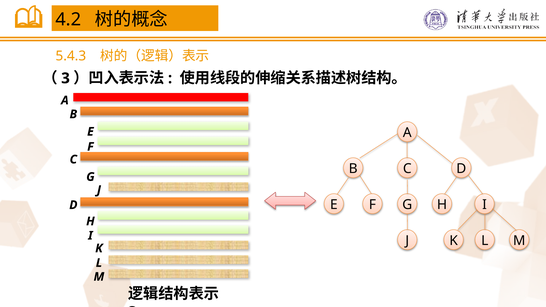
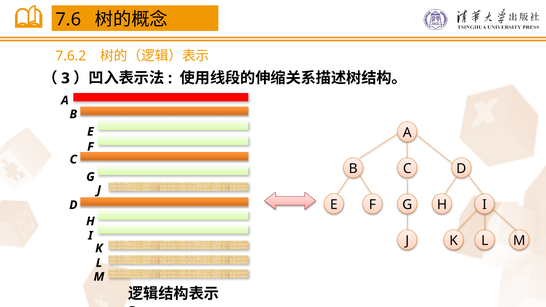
4.2: 4.2 -> 7.6
5.4.3: 5.4.3 -> 7.6.2
